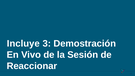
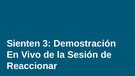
Incluye: Incluye -> Sienten
